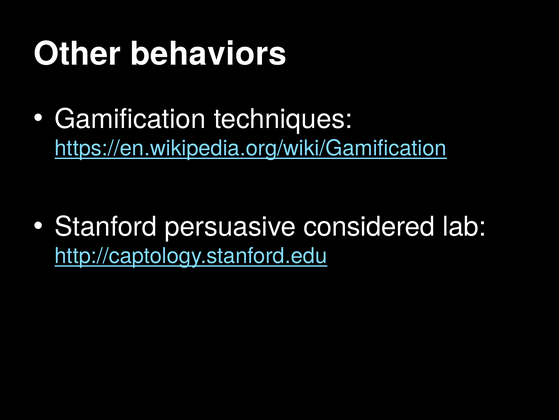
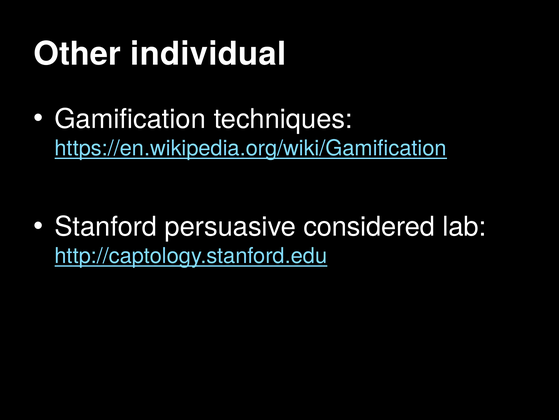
behaviors: behaviors -> individual
